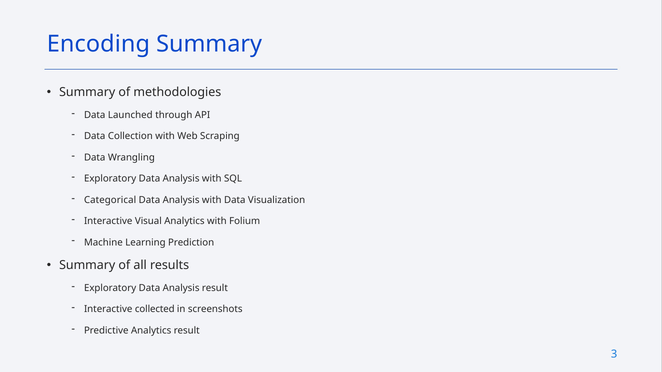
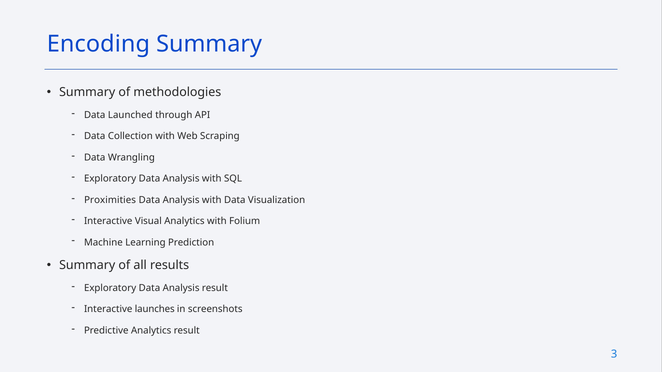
Categorical: Categorical -> Proximities
collected: collected -> launches
